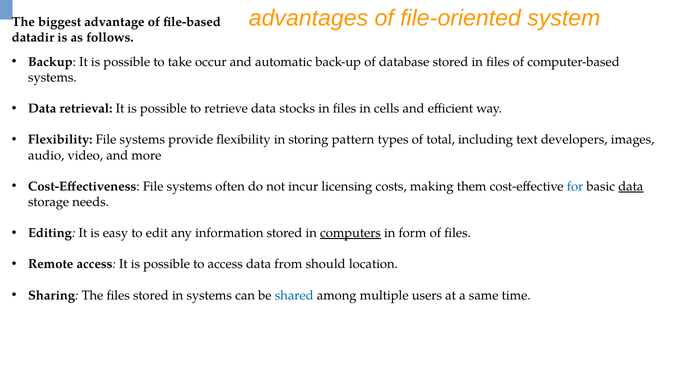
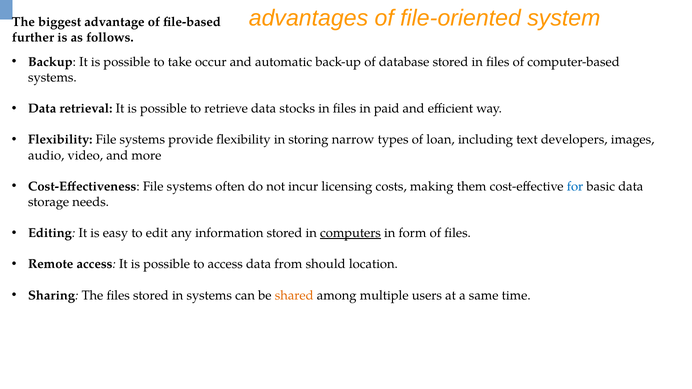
datadir: datadir -> further
cells: cells -> paid
pattern: pattern -> narrow
total: total -> loan
data at (631, 186) underline: present -> none
shared colour: blue -> orange
